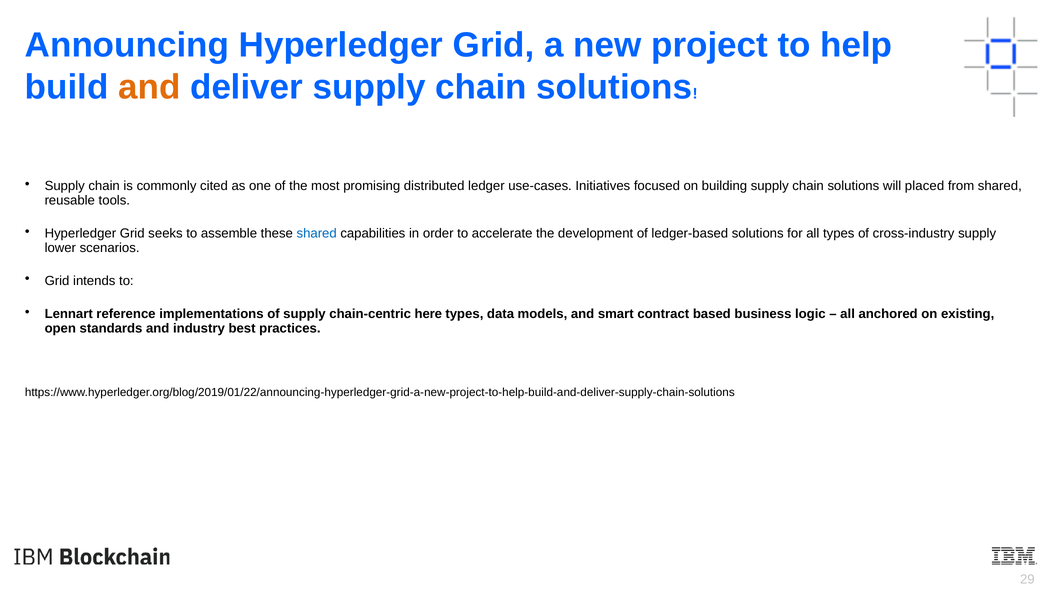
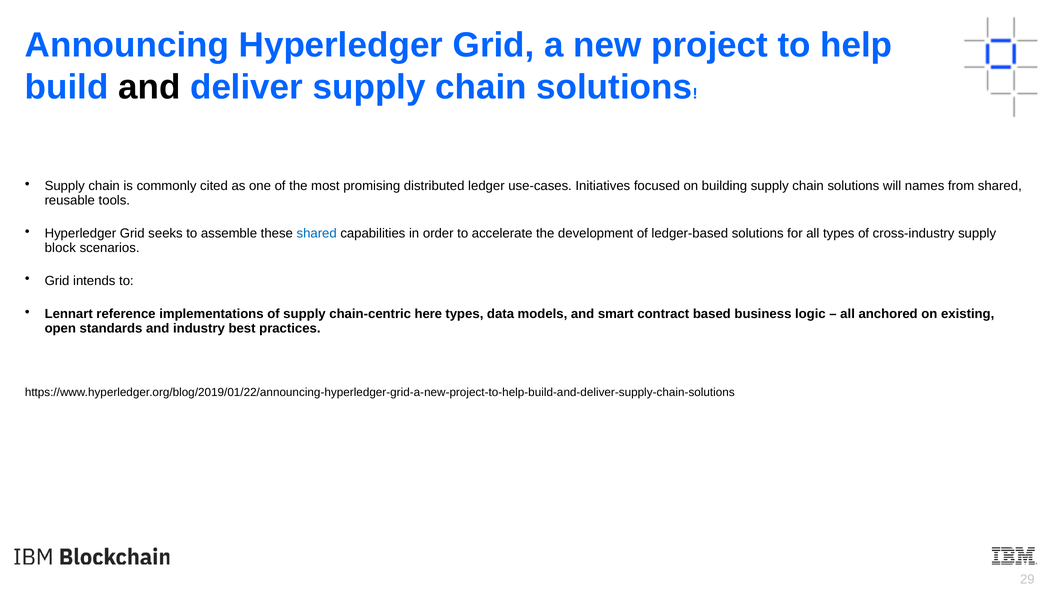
and at (149, 87) colour: orange -> black
placed: placed -> names
lower: lower -> block
